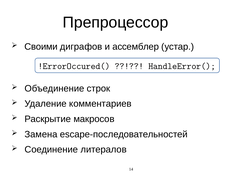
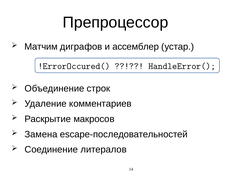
Своими: Своими -> Матчим
